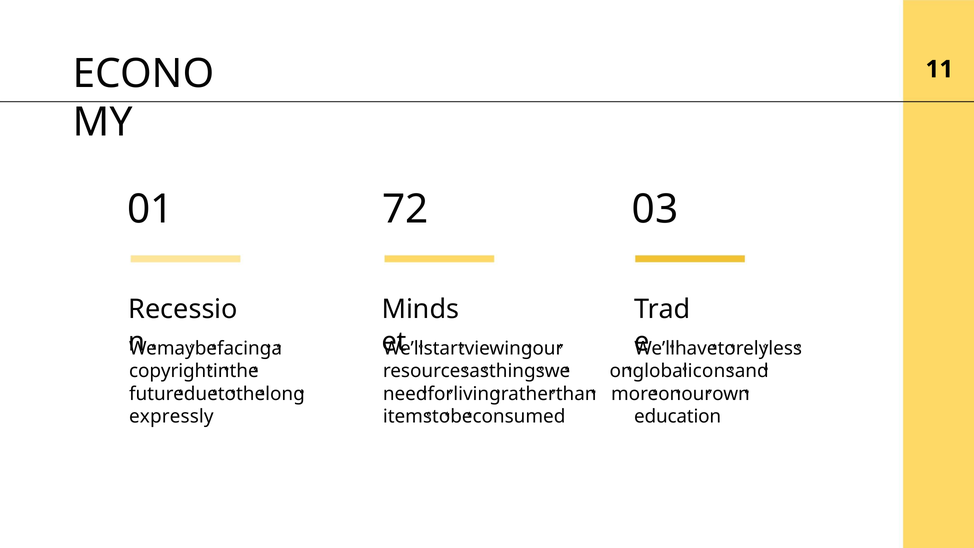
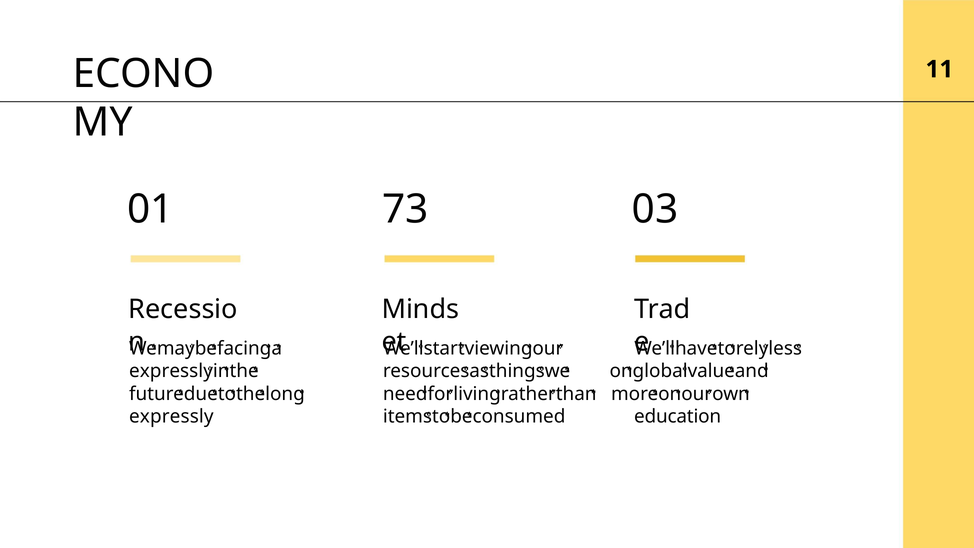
72: 72 -> 73
copyright at (171, 371): copyright -> expressly
icons: icons -> value
